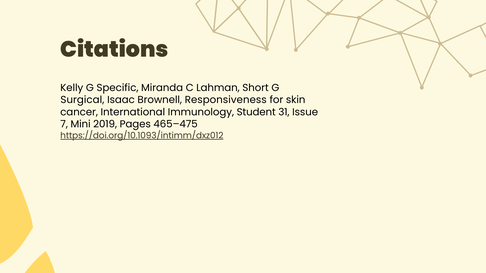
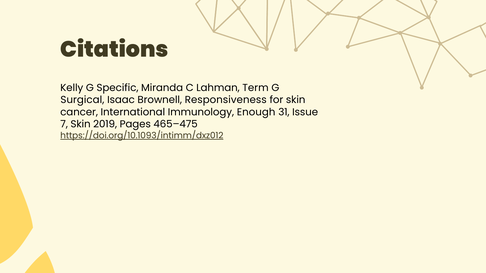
Short: Short -> Term
Student: Student -> Enough
7 Mini: Mini -> Skin
